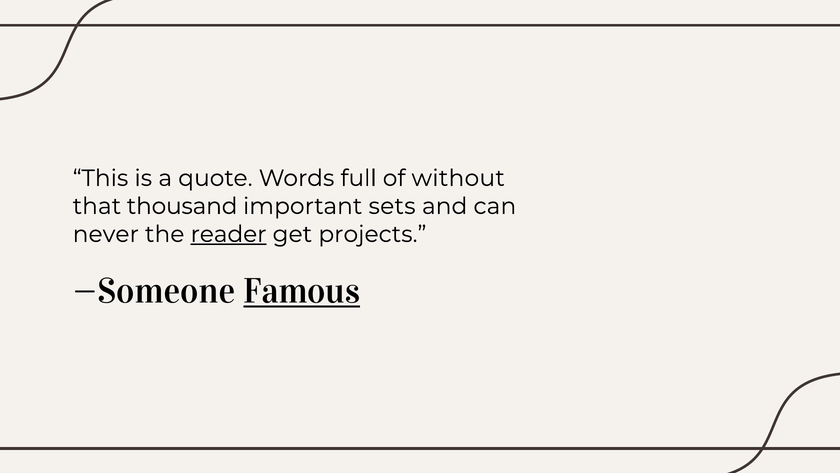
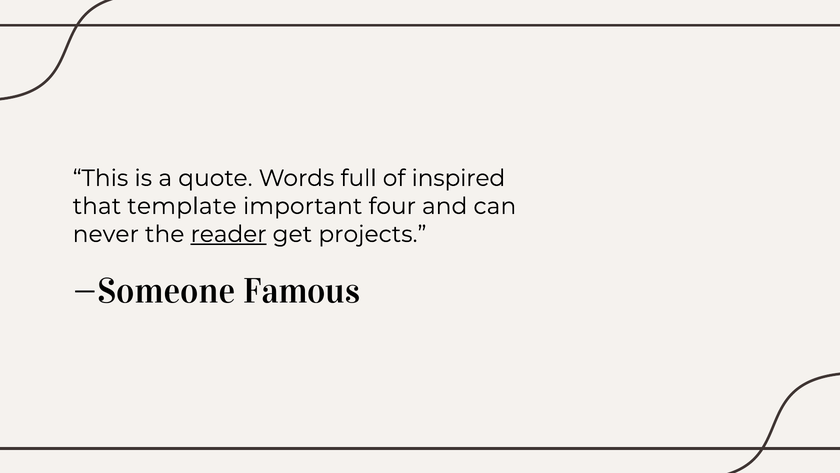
without: without -> inspired
thousand: thousand -> template
sets: sets -> four
Famous underline: present -> none
